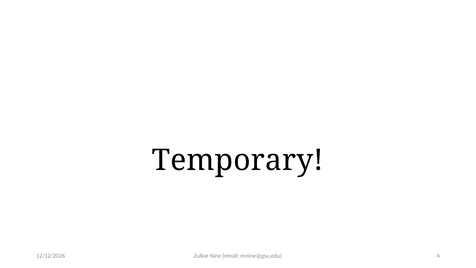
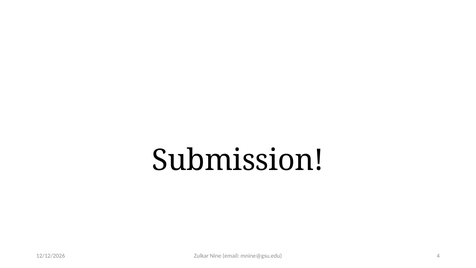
Temporary: Temporary -> Submission
